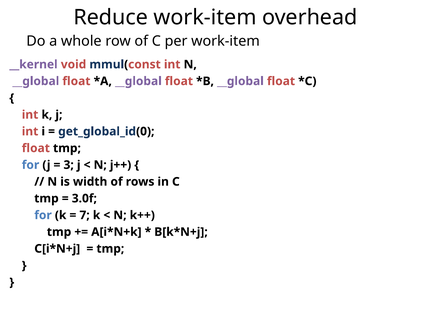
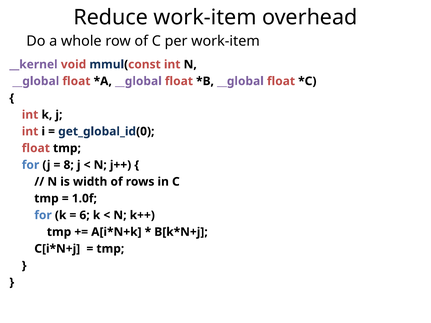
3: 3 -> 8
3.0f: 3.0f -> 1.0f
7: 7 -> 6
